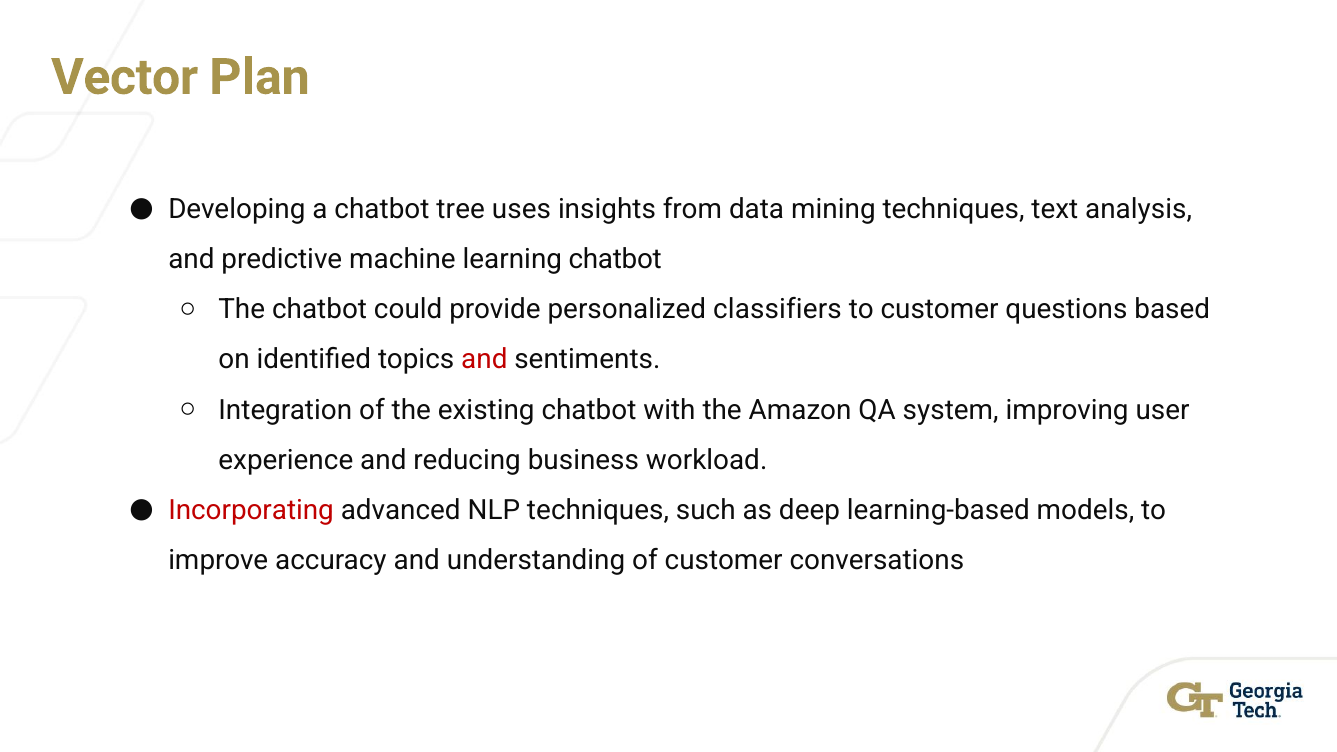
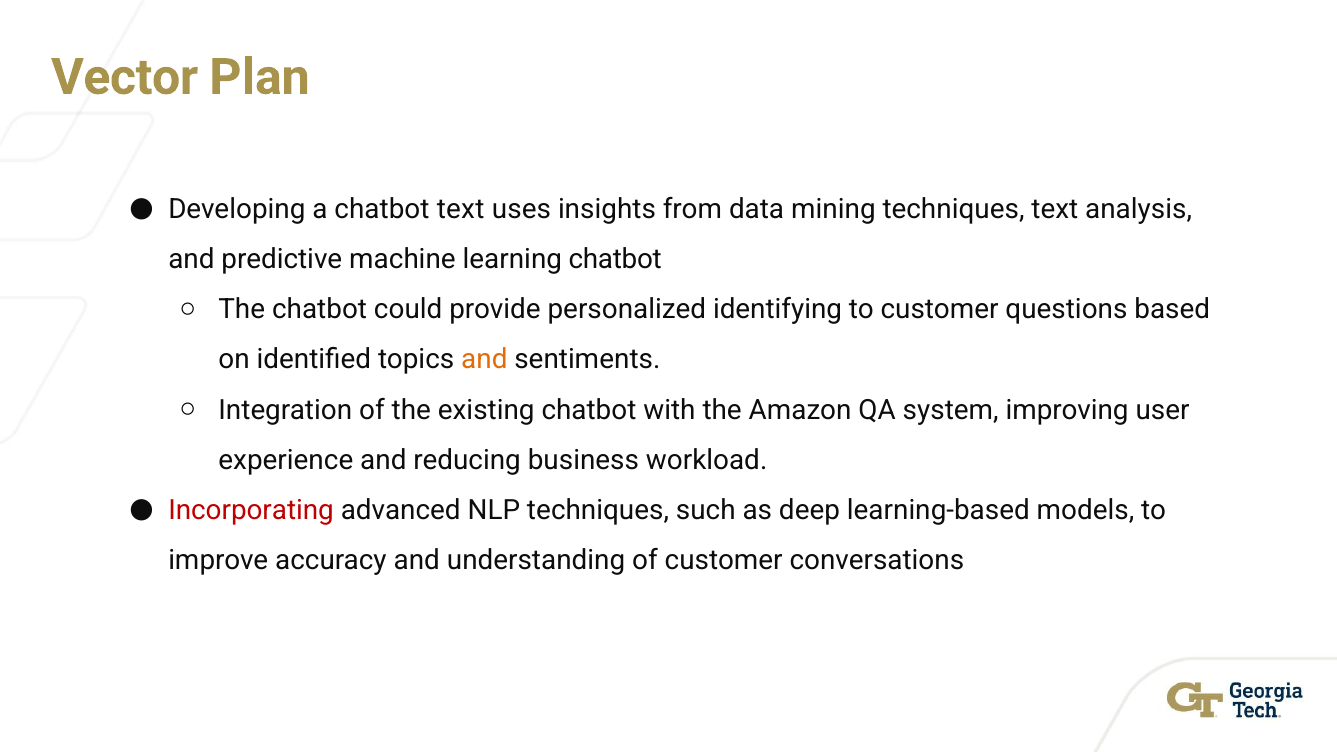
chatbot tree: tree -> text
classifiers: classifiers -> identifying
and at (484, 360) colour: red -> orange
